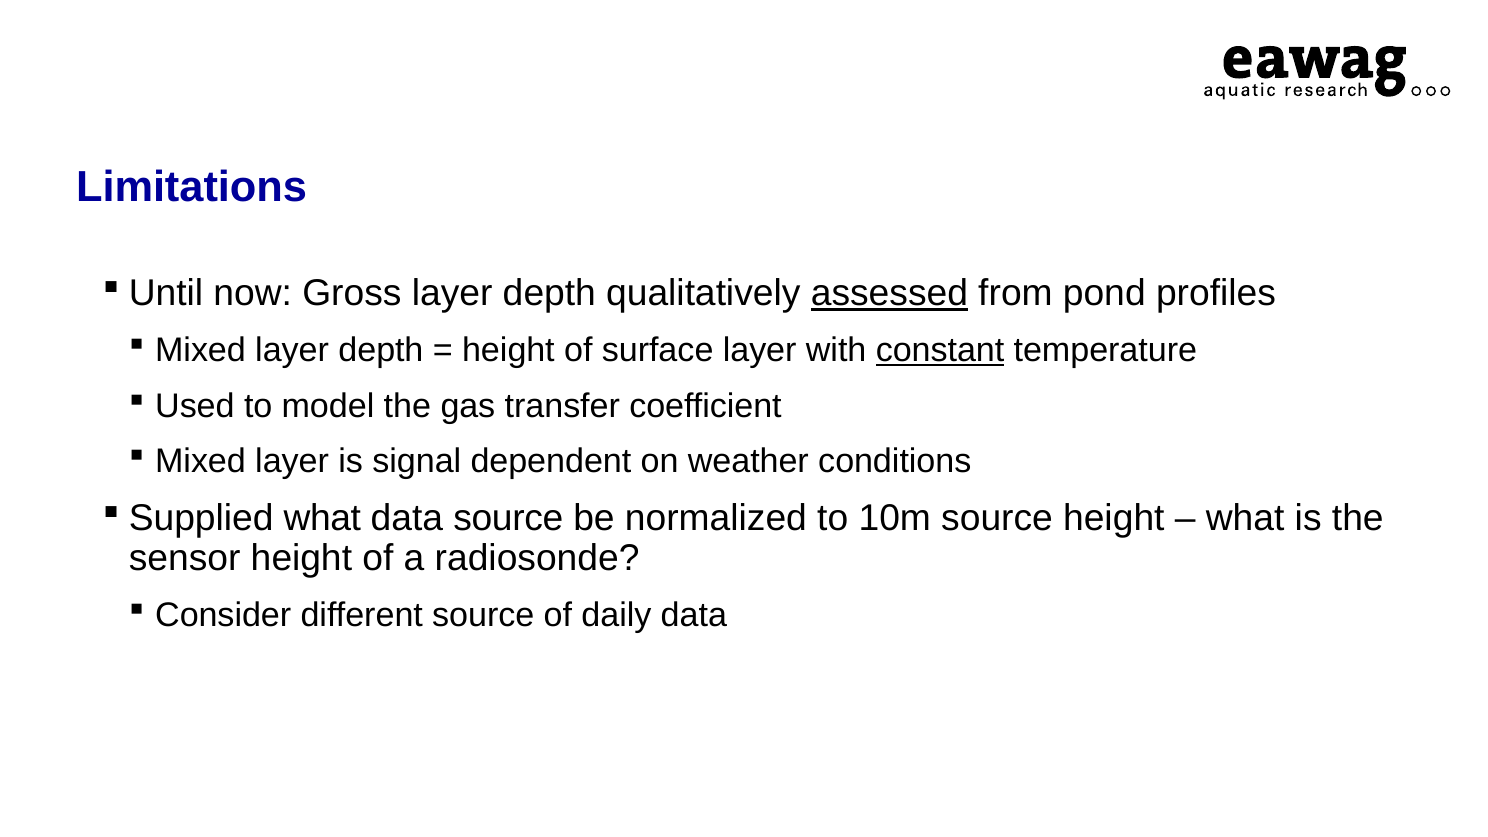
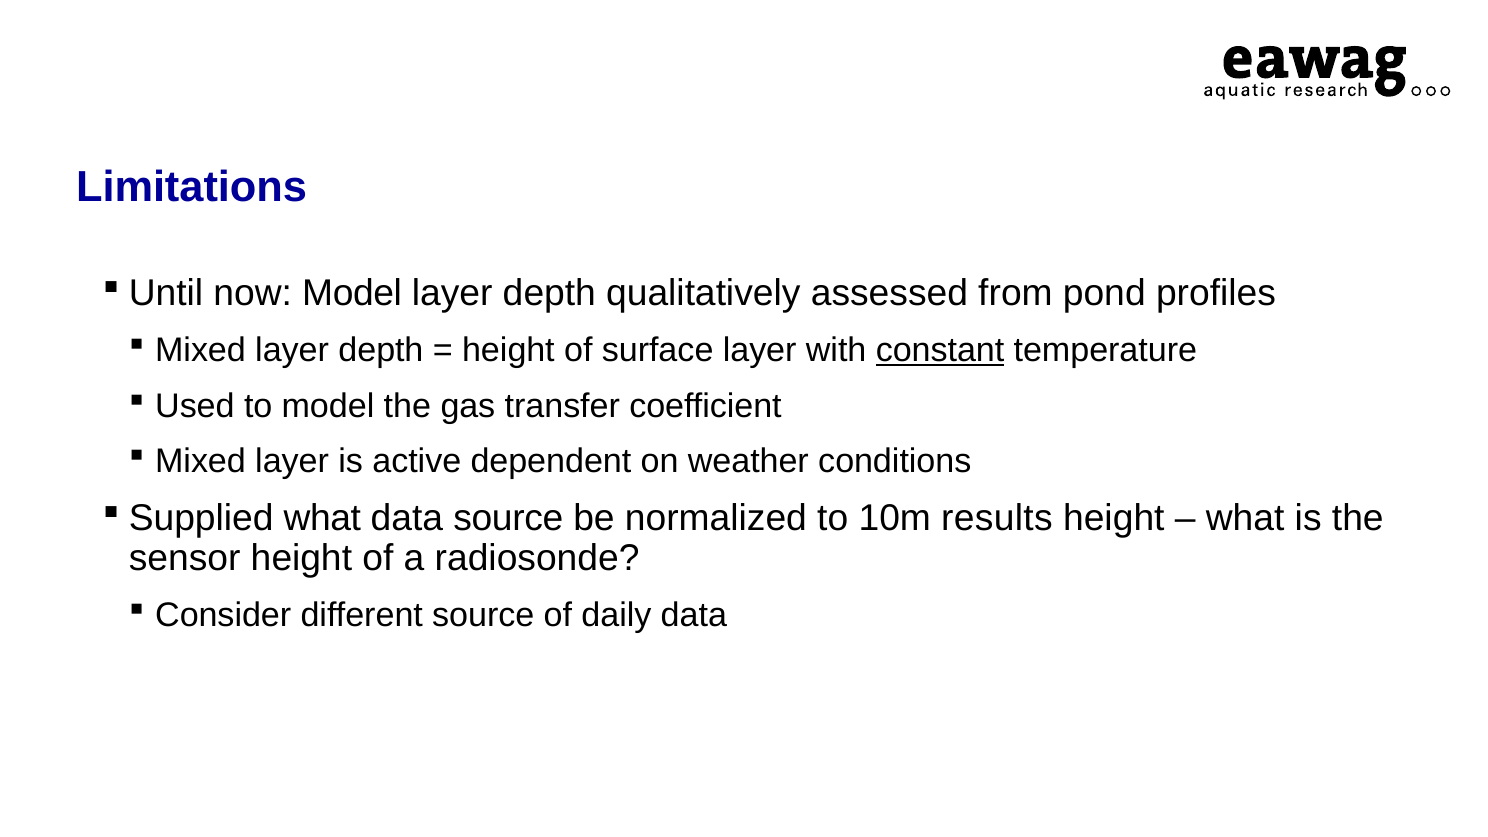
now Gross: Gross -> Model
assessed underline: present -> none
signal: signal -> active
10m source: source -> results
